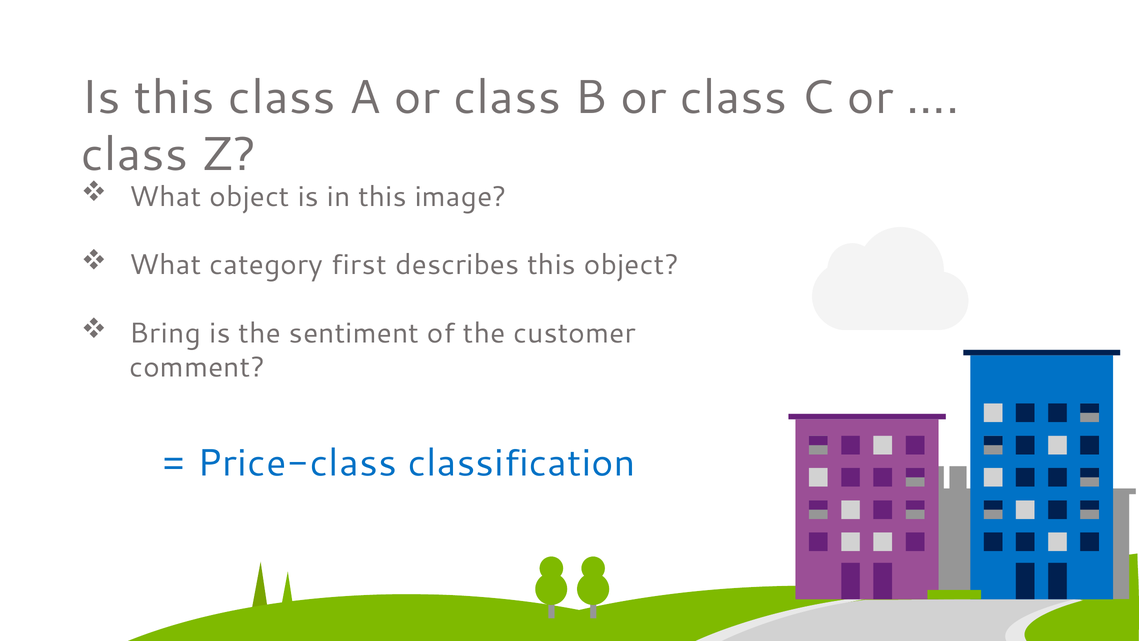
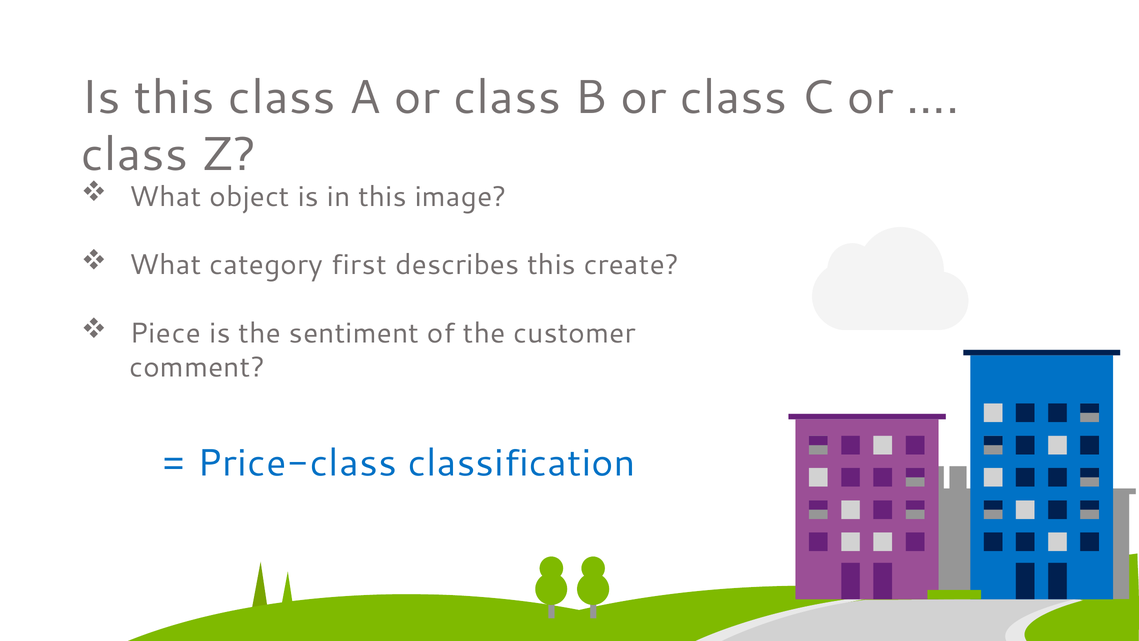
this object: object -> create
Bring: Bring -> Piece
